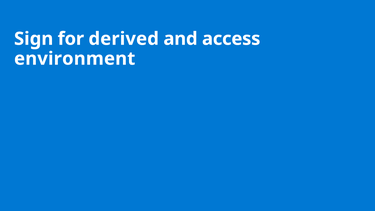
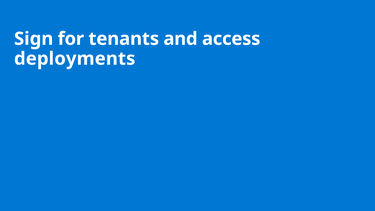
derived: derived -> tenants
environment: environment -> deployments
